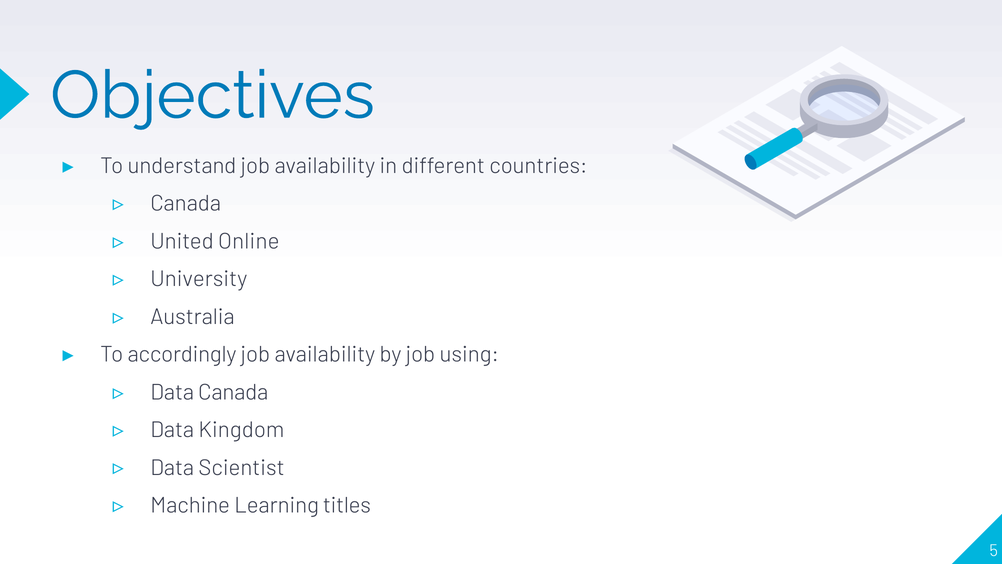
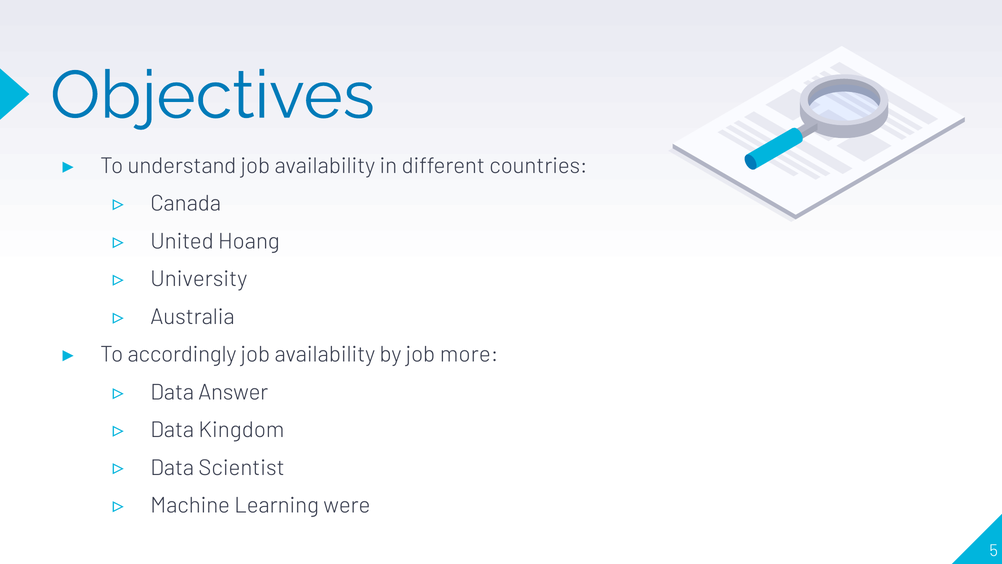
Online: Online -> Hoang
using: using -> more
Data Canada: Canada -> Answer
titles: titles -> were
